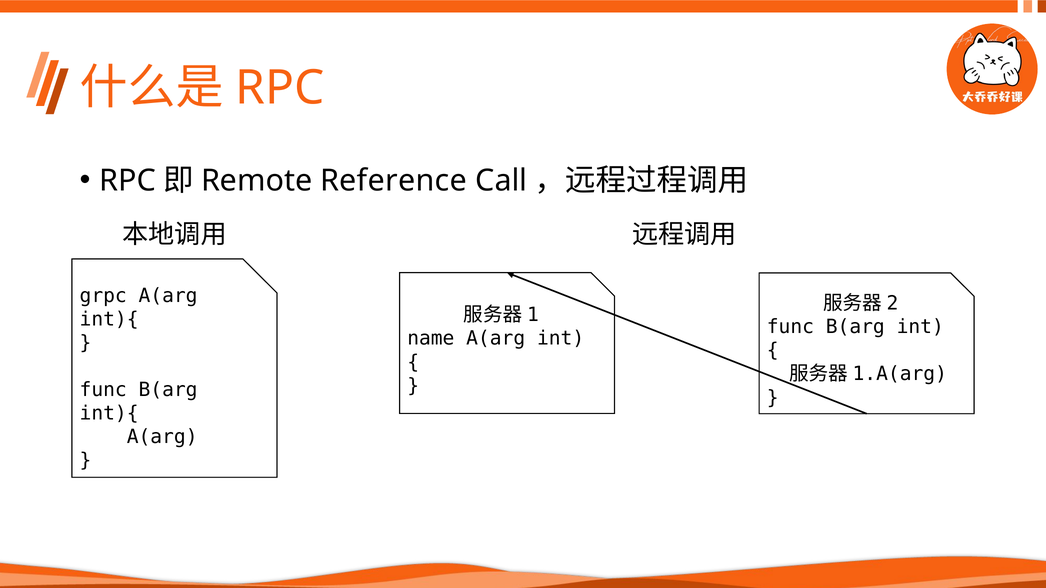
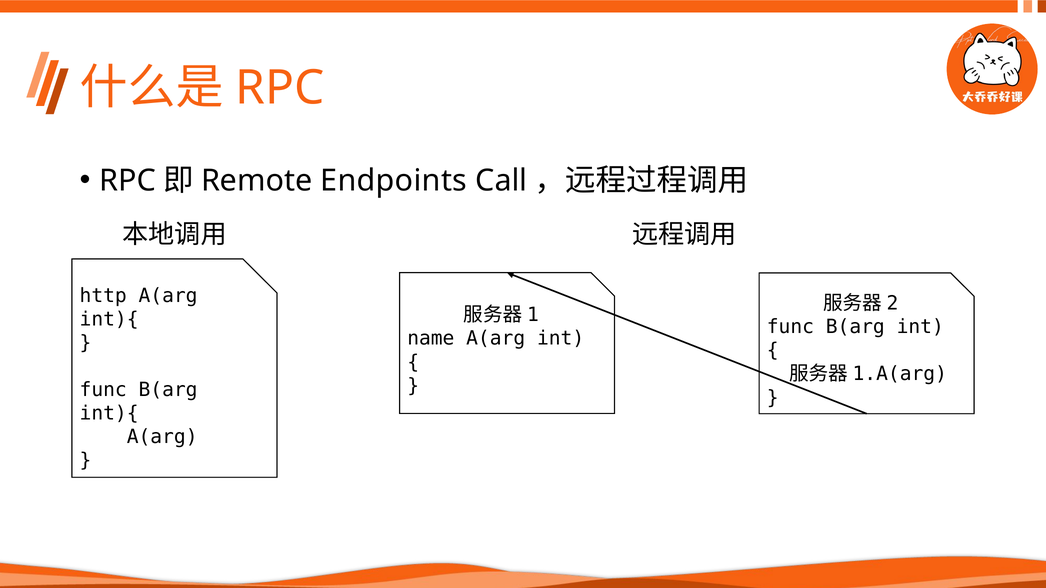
Reference: Reference -> Endpoints
grpc: grpc -> http
